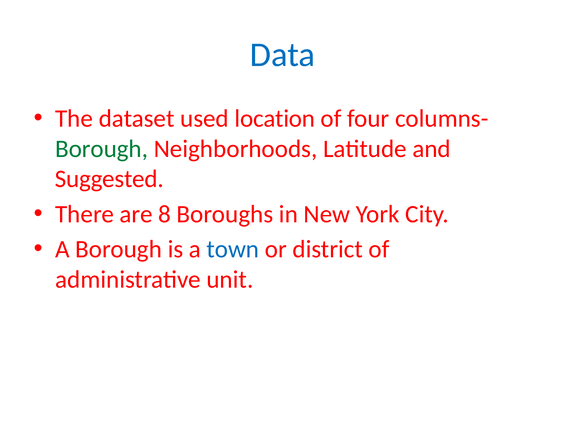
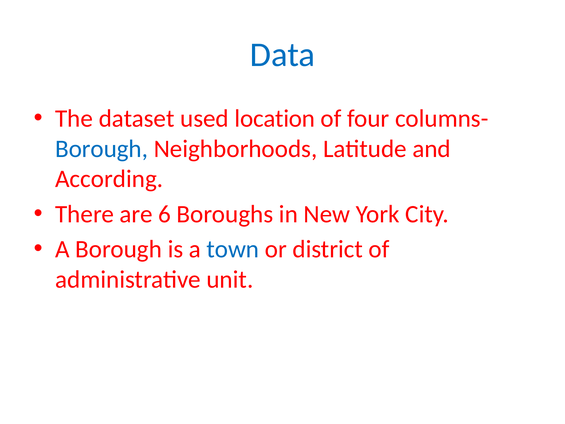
Borough at (102, 149) colour: green -> blue
Suggested: Suggested -> According
8: 8 -> 6
